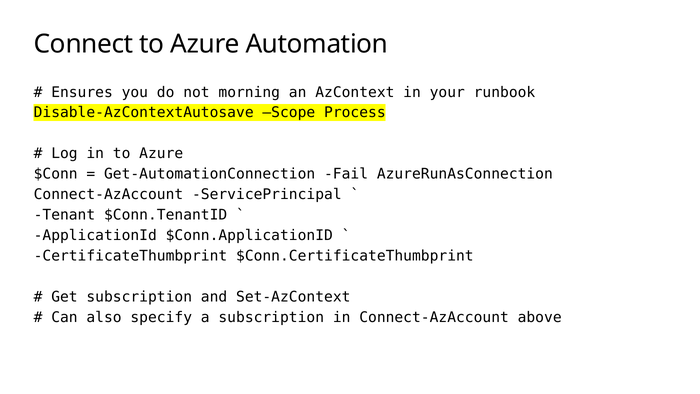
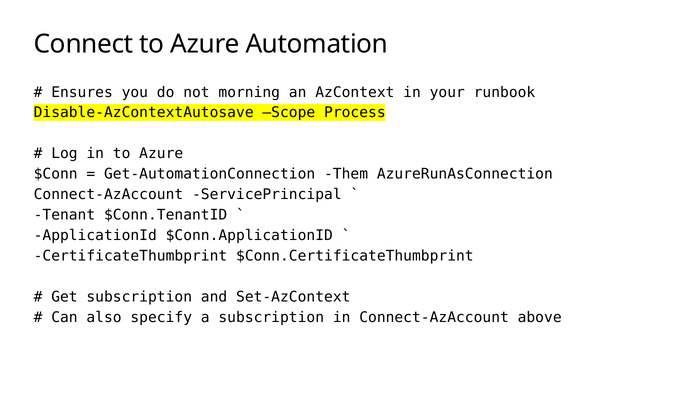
Fail: Fail -> Them
